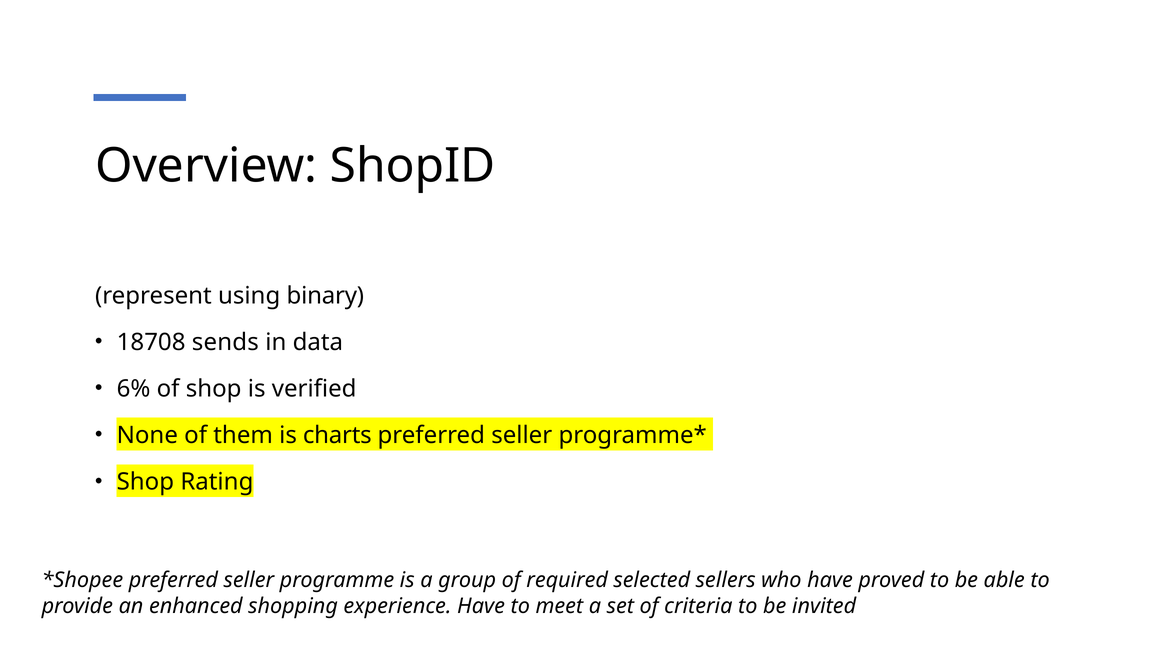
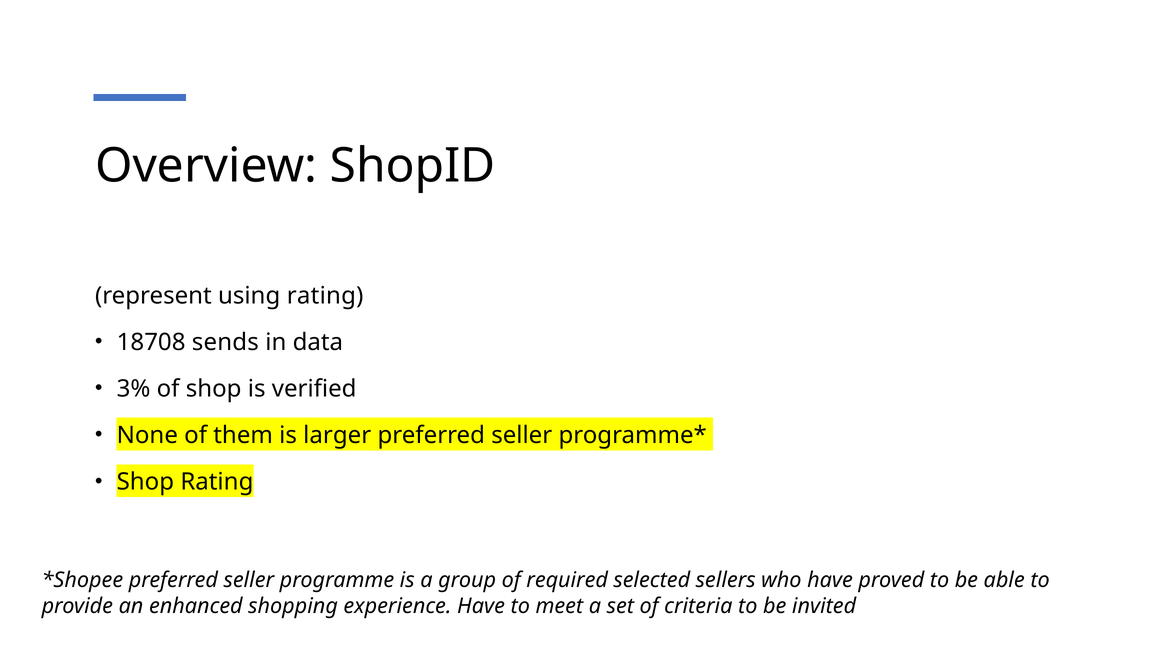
using binary: binary -> rating
6%: 6% -> 3%
charts: charts -> larger
